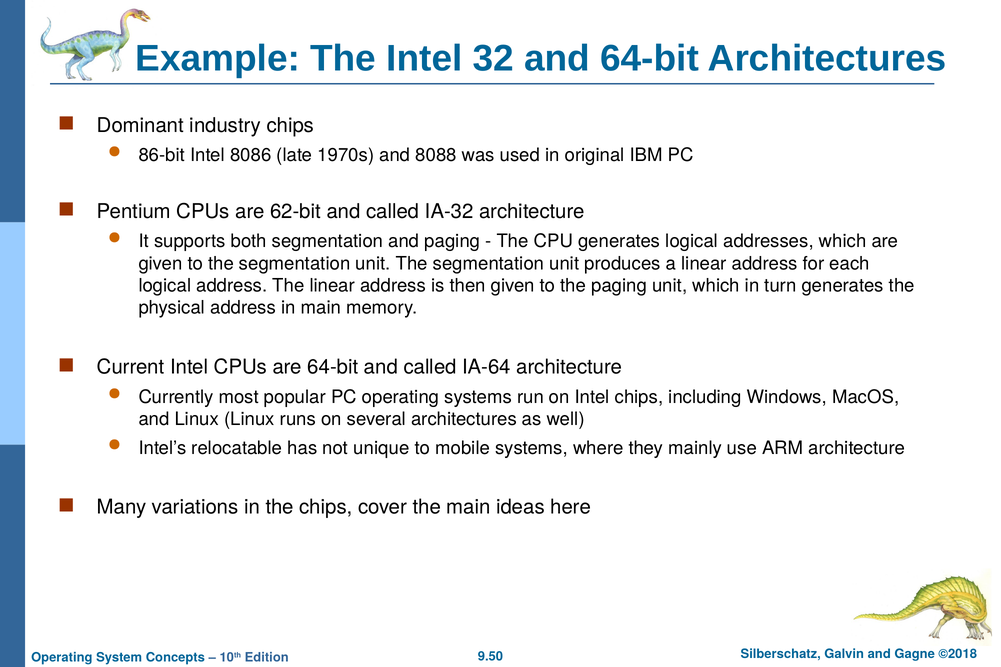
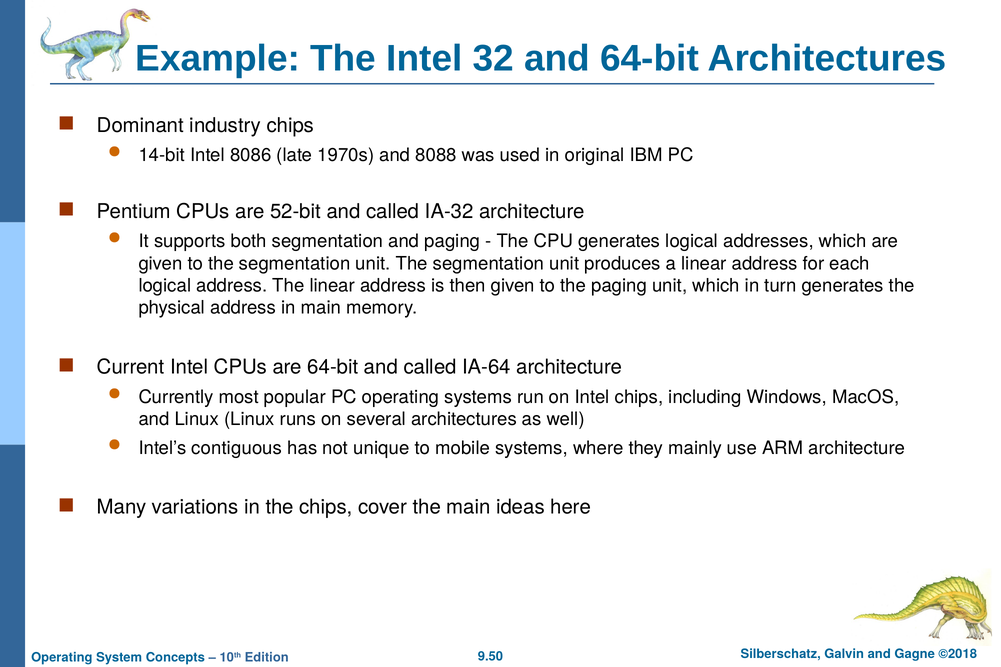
86-bit: 86-bit -> 14-bit
62-bit: 62-bit -> 52-bit
relocatable: relocatable -> contiguous
